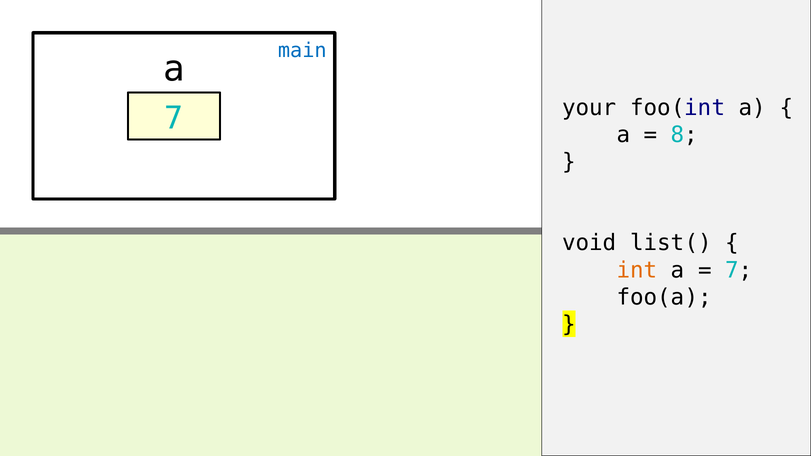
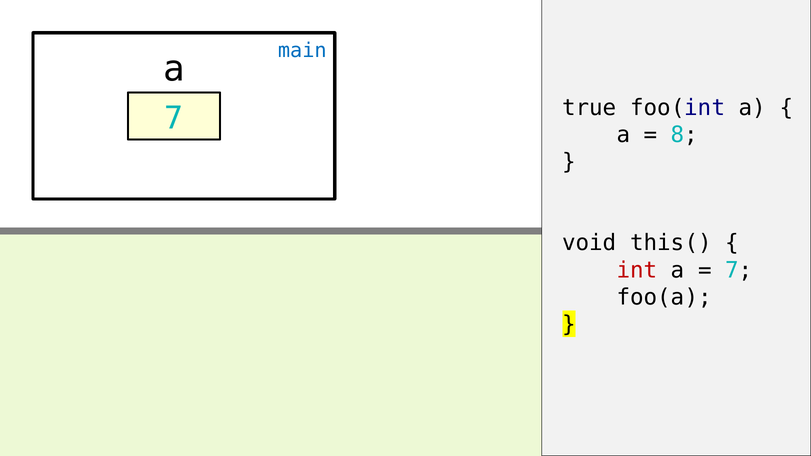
your: your -> true
list(: list( -> this(
int colour: orange -> red
